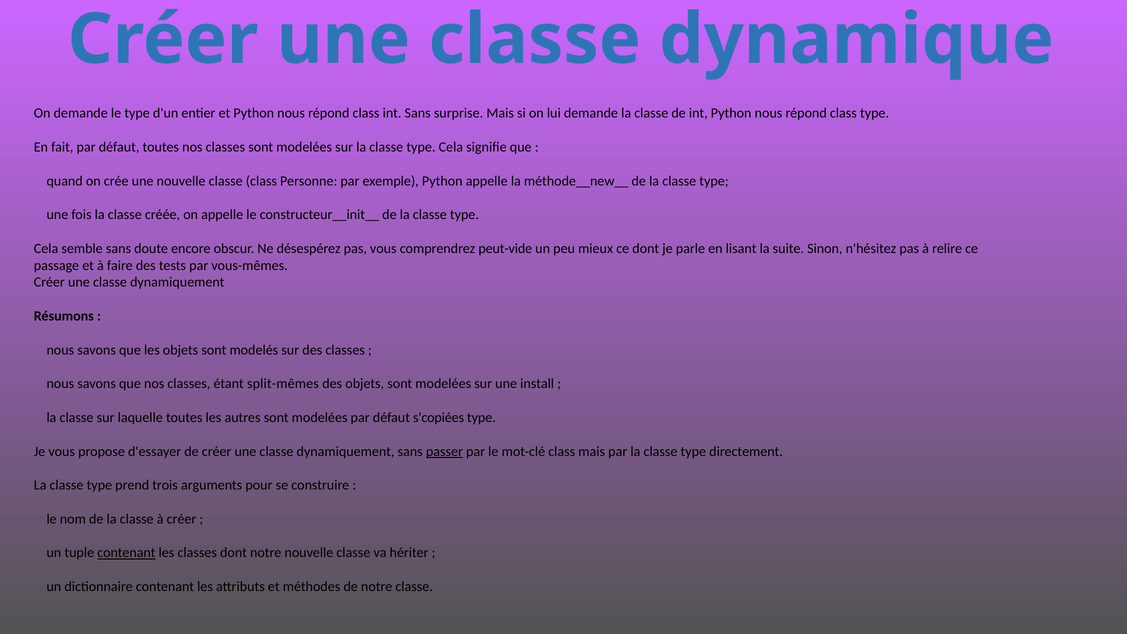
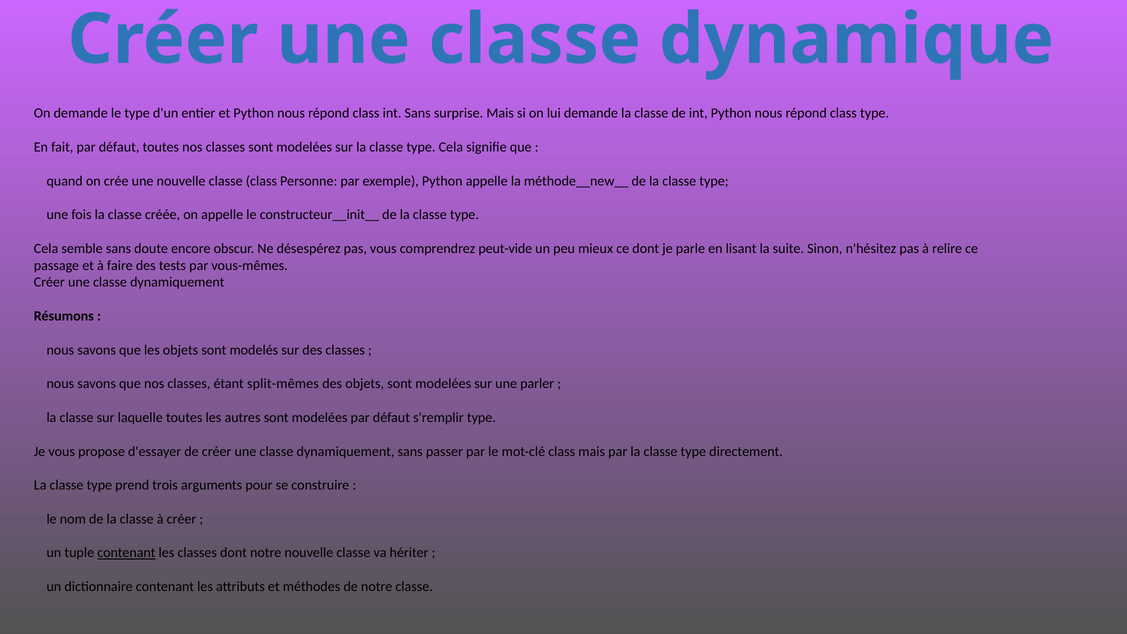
install: install -> parler
s'copiées: s'copiées -> s'remplir
passer underline: present -> none
